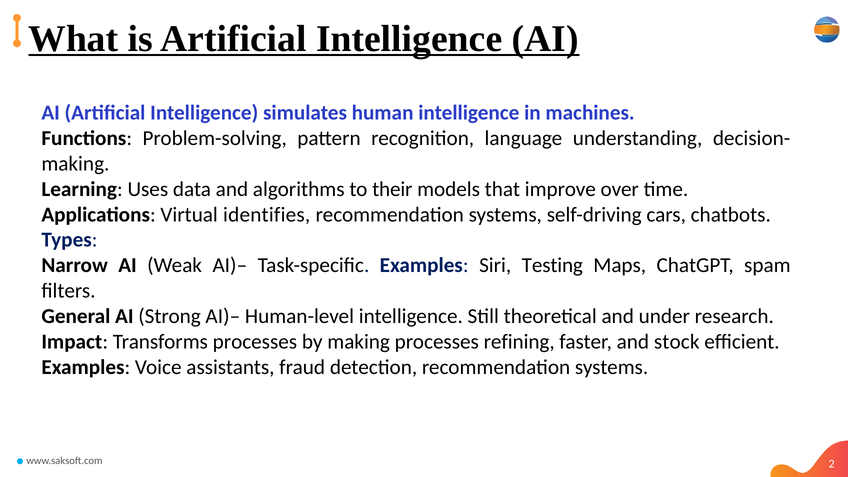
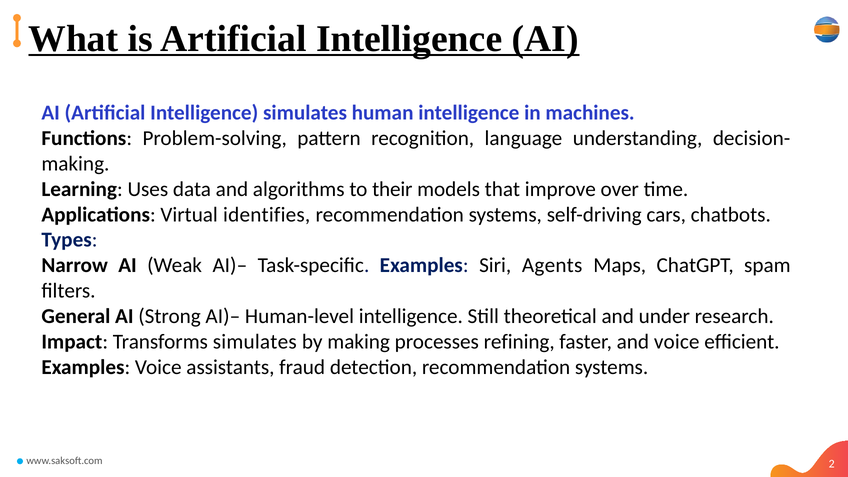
Testing: Testing -> Agents
Transforms processes: processes -> simulates
and stock: stock -> voice
